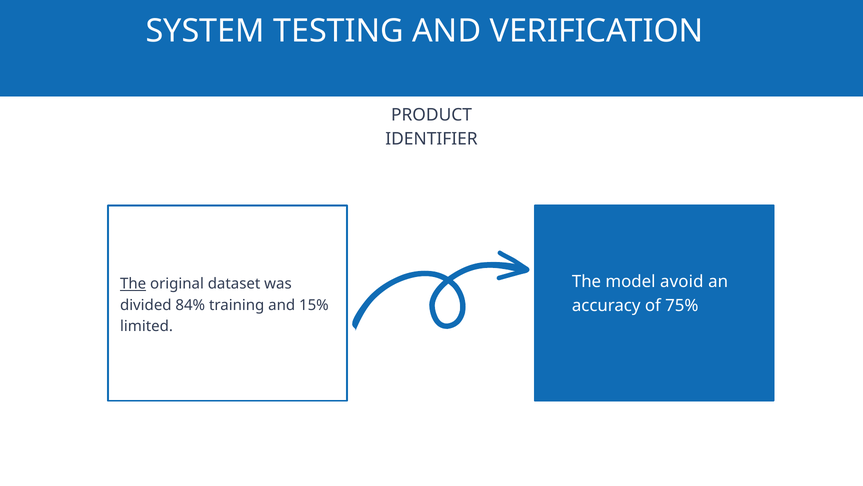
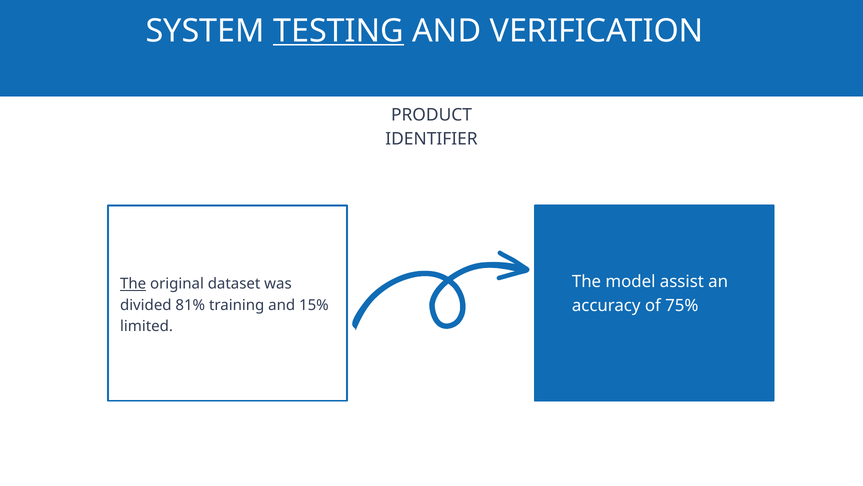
TESTING underline: none -> present
avoid: avoid -> assist
84%: 84% -> 81%
